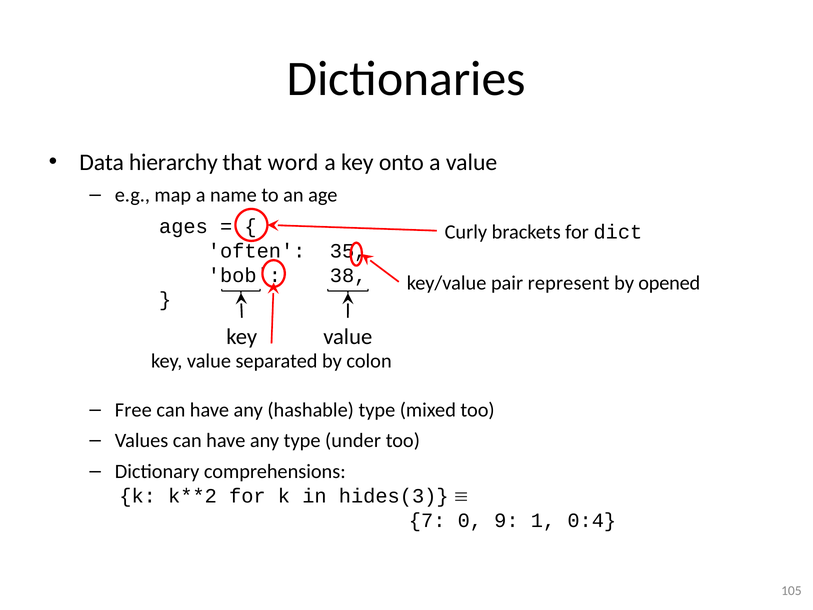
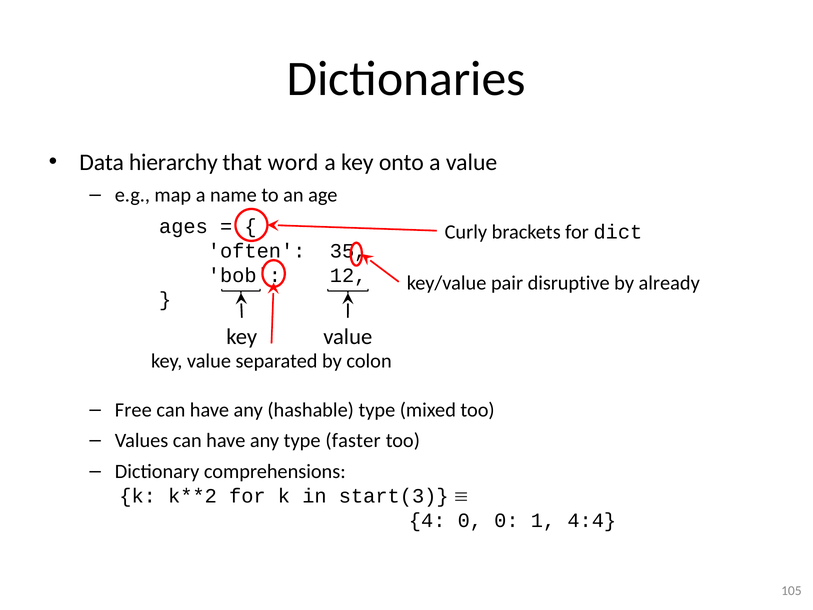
38: 38 -> 12
represent: represent -> disruptive
opened: opened -> already
under: under -> faster
hides(3: hides(3 -> start(3
7: 7 -> 4
0 9: 9 -> 0
0:4: 0:4 -> 4:4
